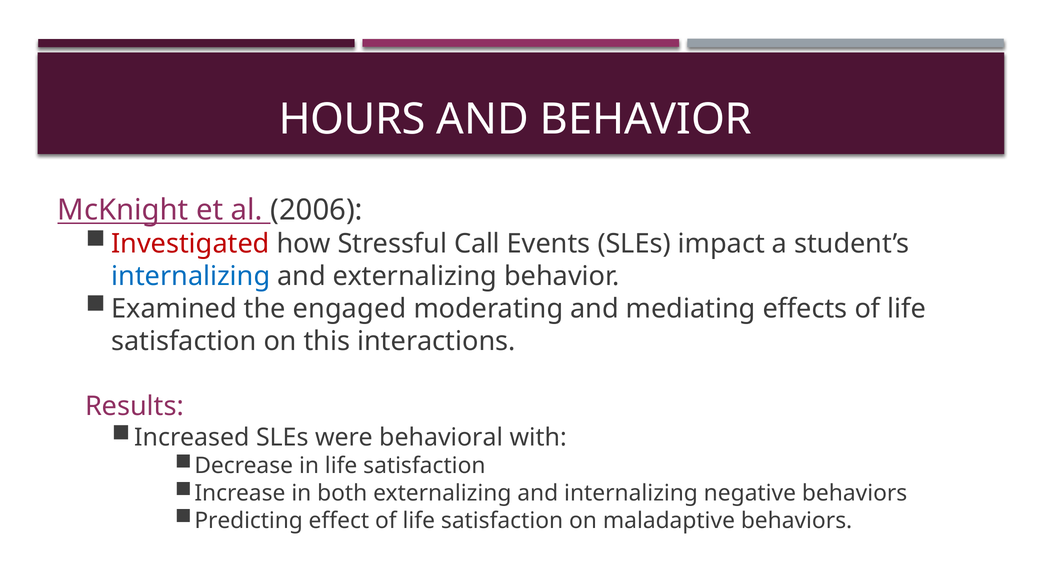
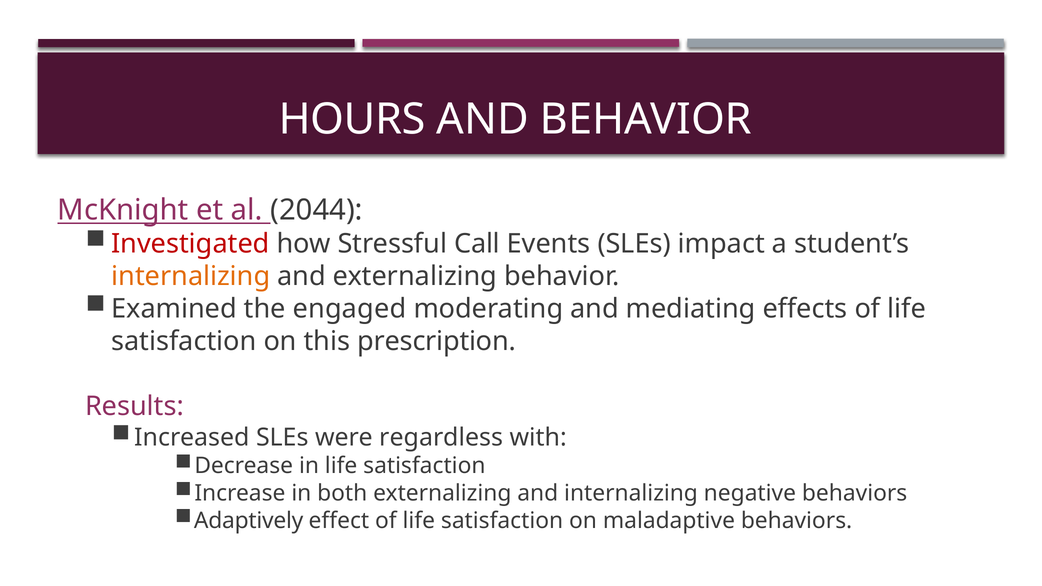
2006: 2006 -> 2044
internalizing at (191, 276) colour: blue -> orange
interactions: interactions -> prescription
behavioral: behavioral -> regardless
Predicting: Predicting -> Adaptively
